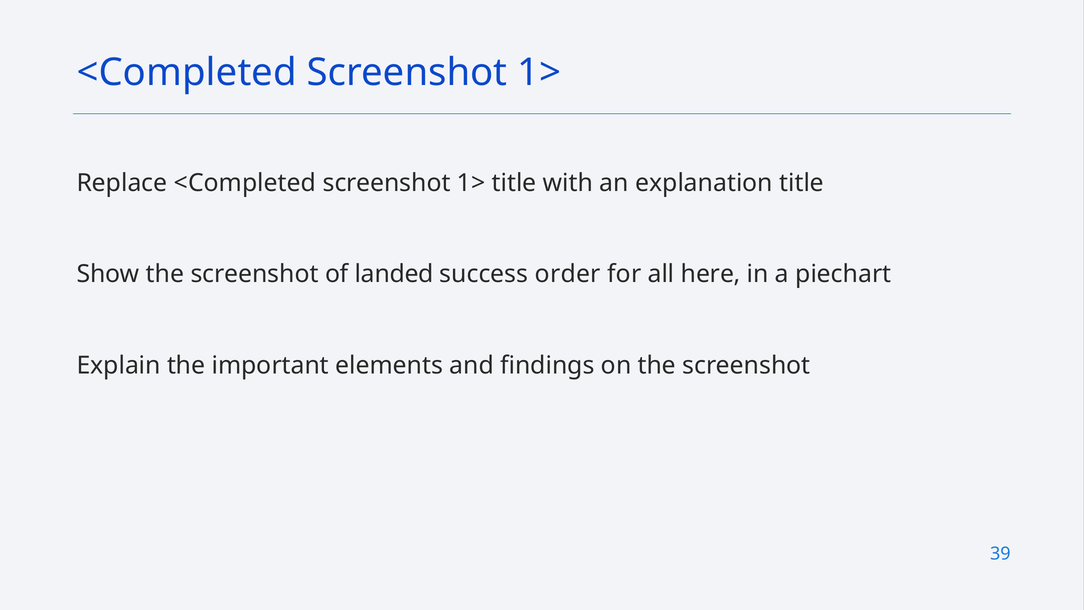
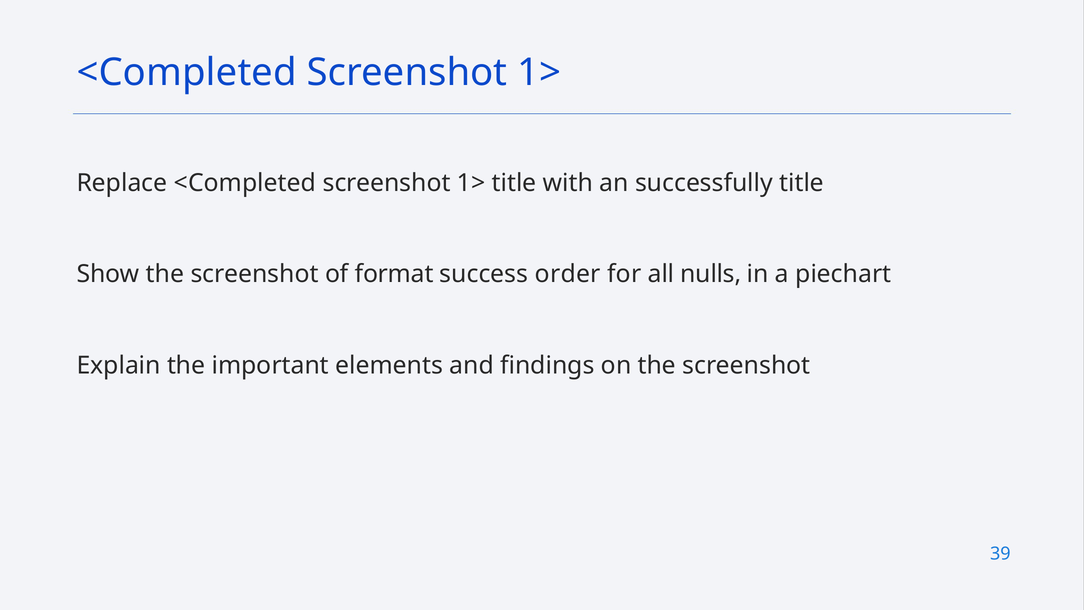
explanation: explanation -> successfully
landed: landed -> format
here: here -> nulls
